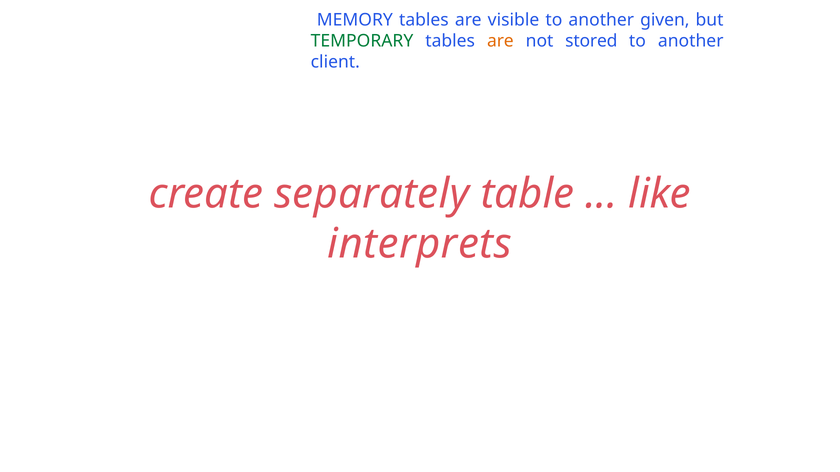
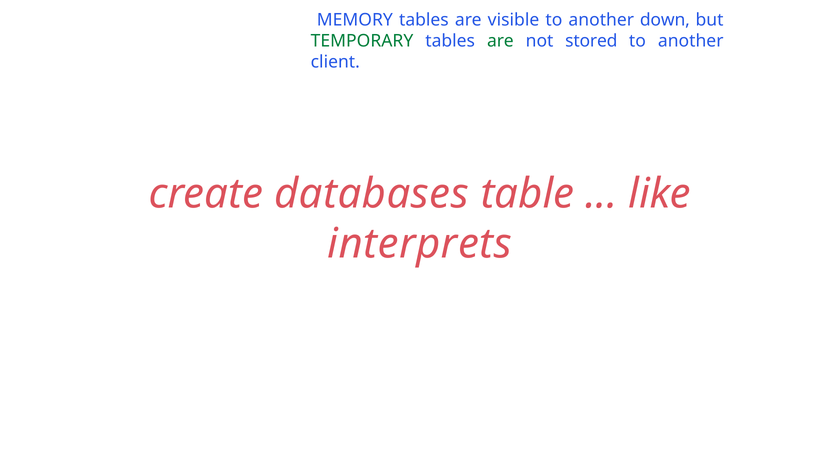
given: given -> down
are at (500, 41) colour: orange -> green
separately: separately -> databases
